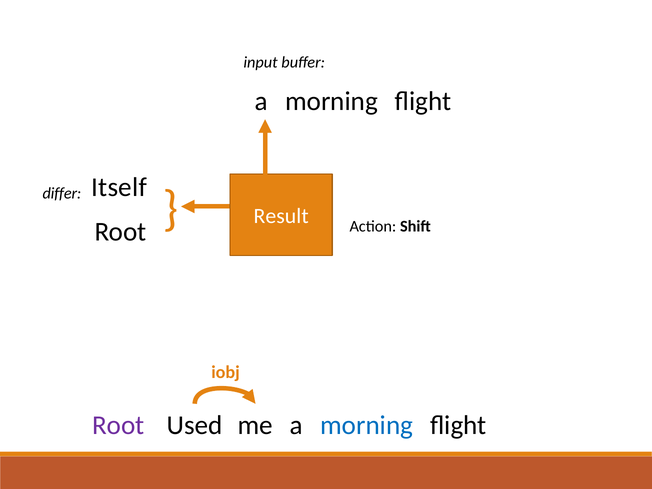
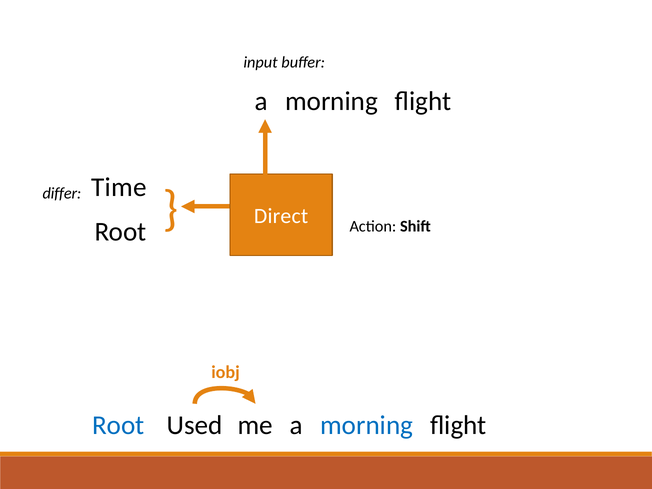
Itself: Itself -> Time
Result: Result -> Direct
Root at (118, 425) colour: purple -> blue
